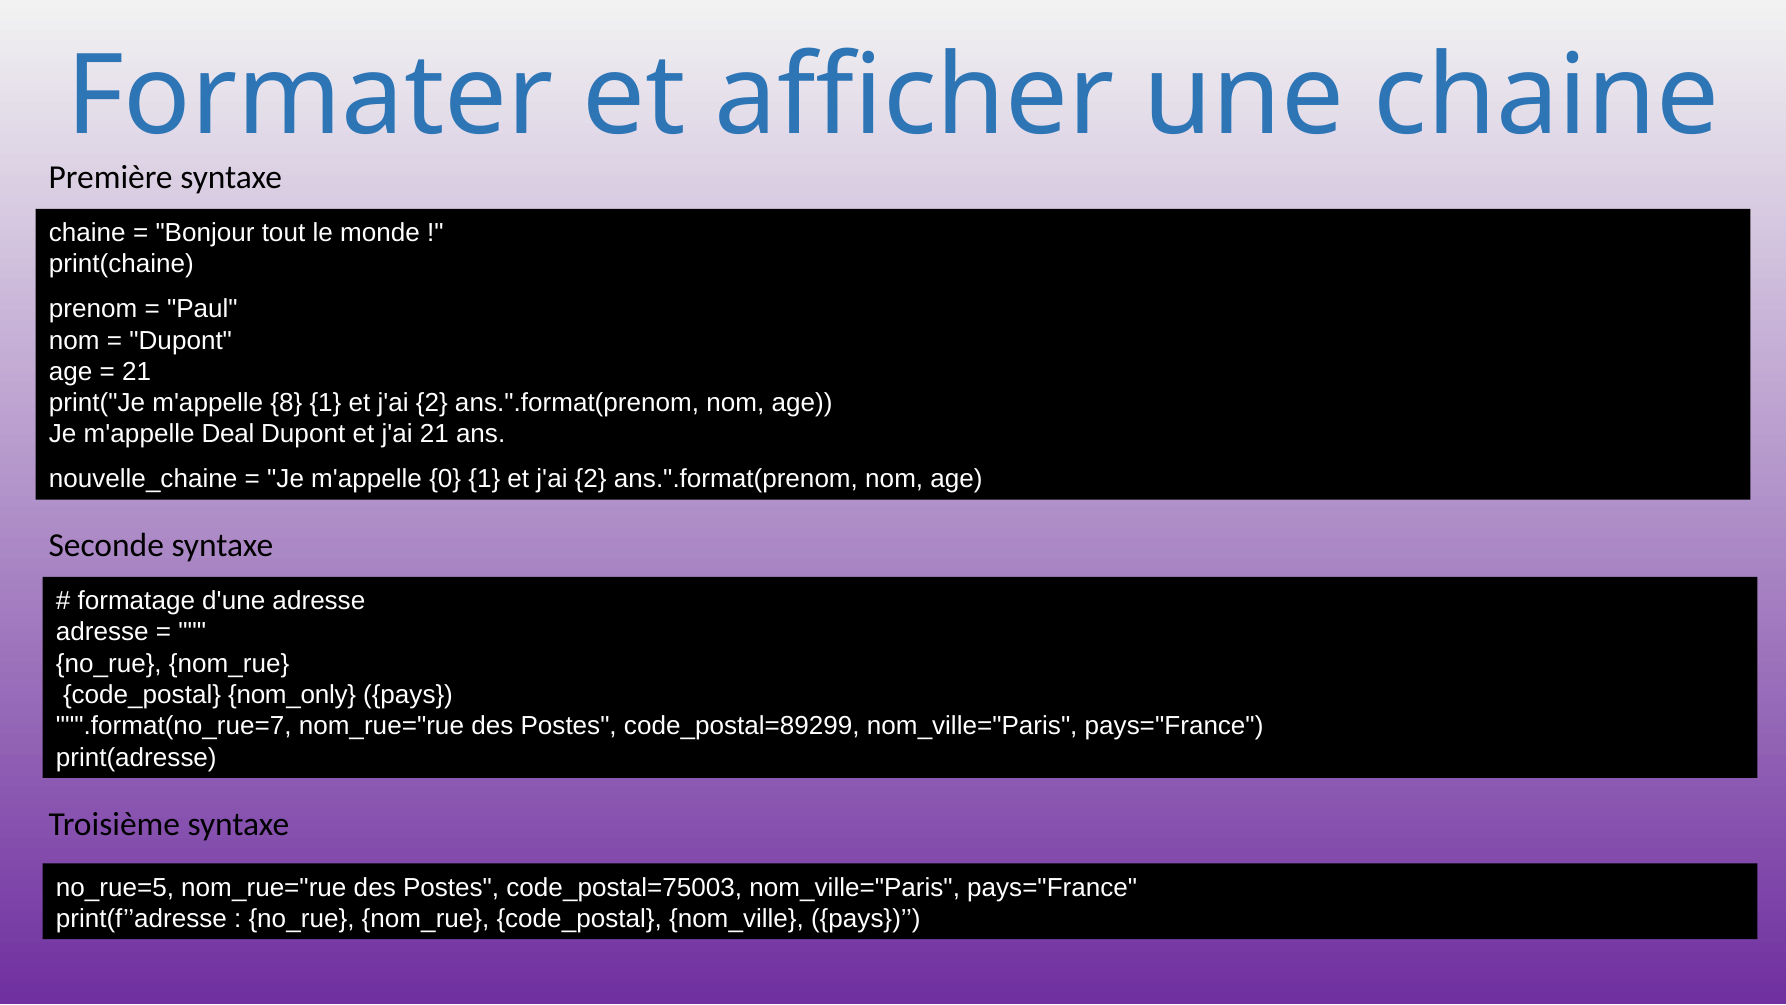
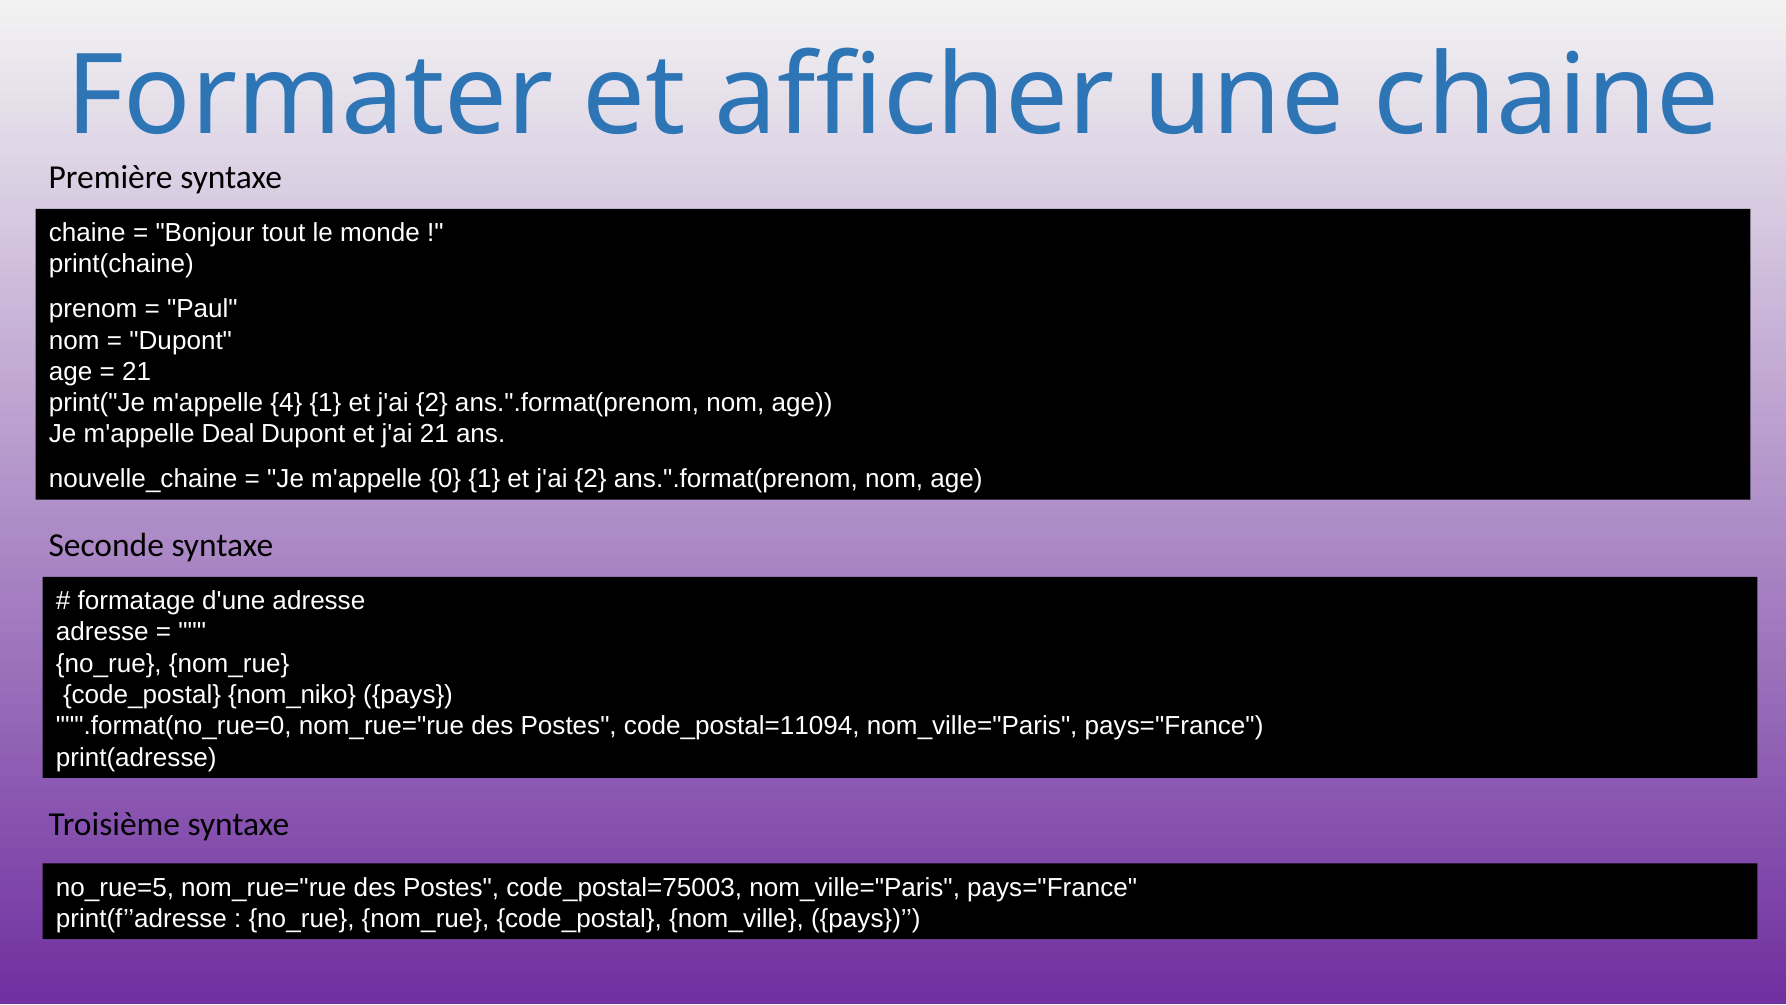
8: 8 -> 4
nom_only: nom_only -> nom_niko
.format(no_rue=7: .format(no_rue=7 -> .format(no_rue=0
code_postal=89299: code_postal=89299 -> code_postal=11094
